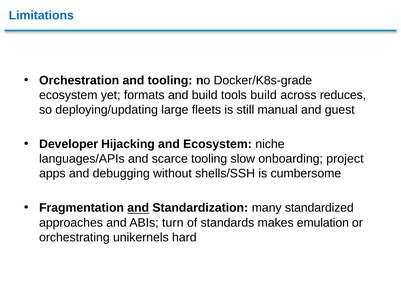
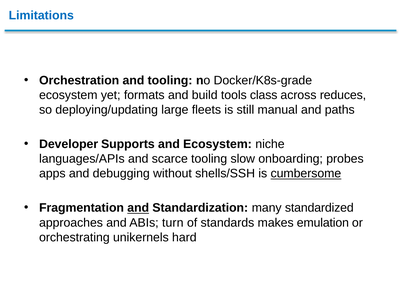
tools build: build -> class
guest: guest -> paths
Hijacking: Hijacking -> Supports
project: project -> probes
cumbersome underline: none -> present
